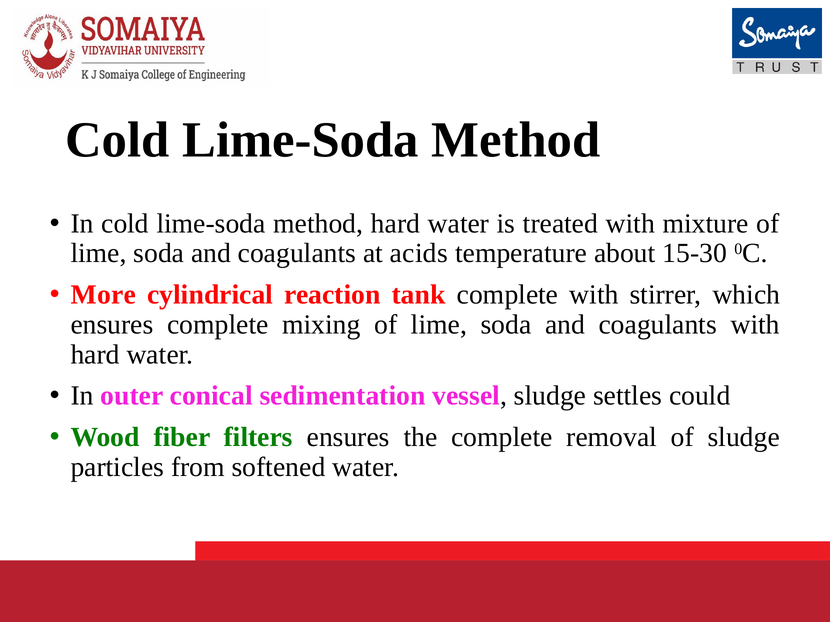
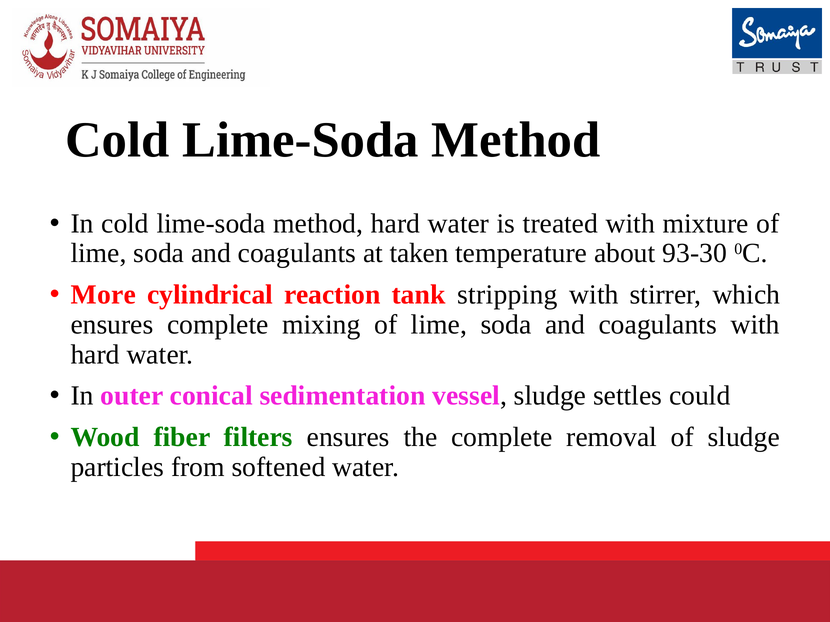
acids: acids -> taken
15-30: 15-30 -> 93-30
tank complete: complete -> stripping
